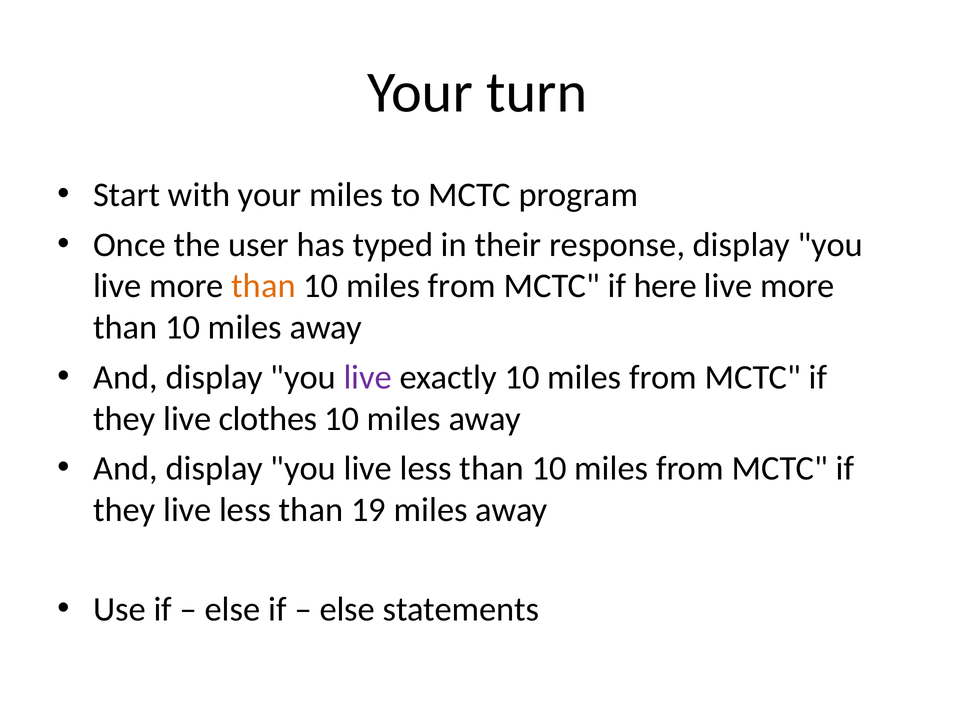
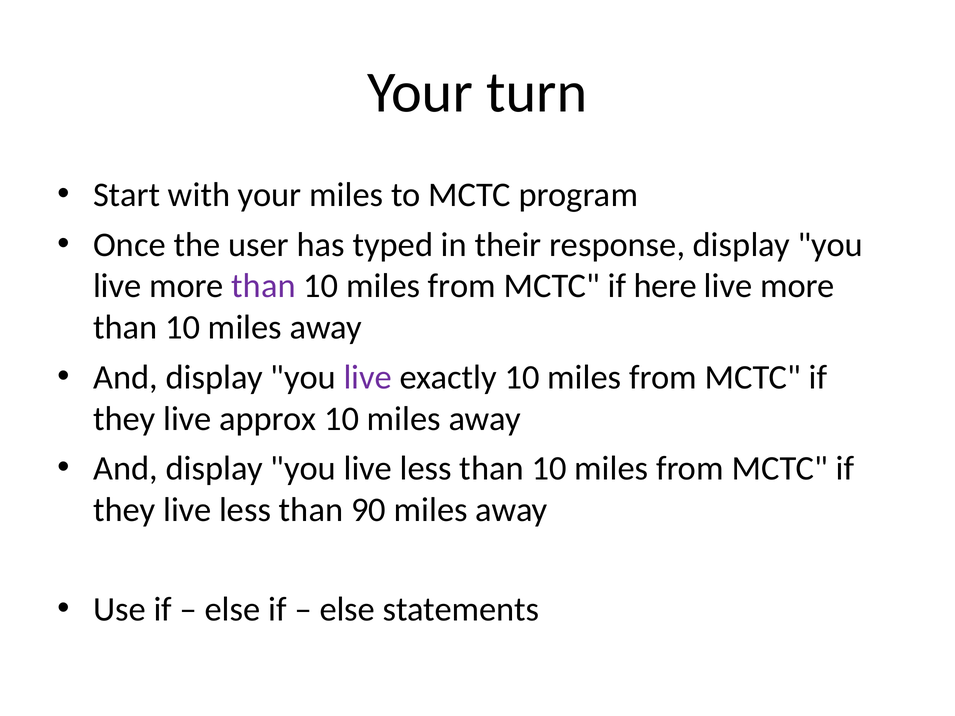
than at (264, 286) colour: orange -> purple
clothes: clothes -> approx
19: 19 -> 90
